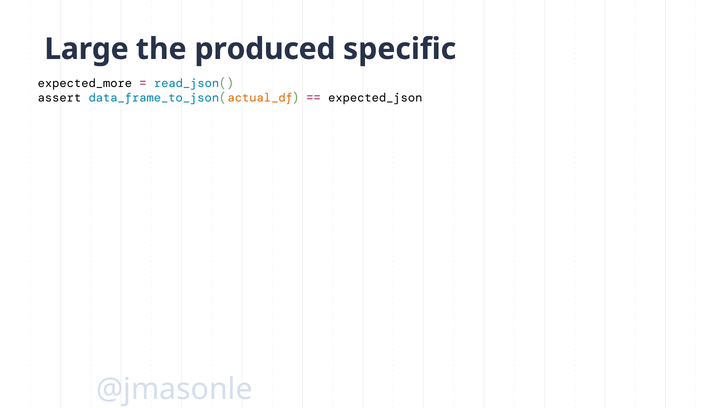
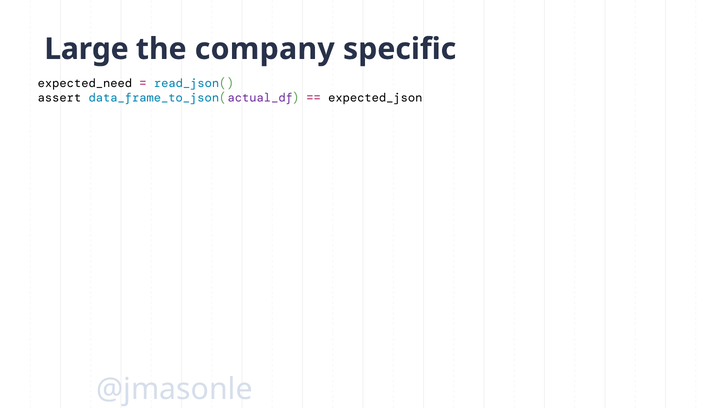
produced: produced -> company
expected_more: expected_more -> expected_need
actual_df colour: orange -> purple
